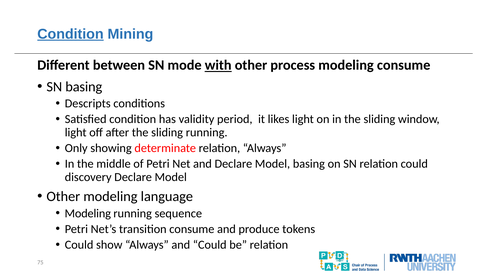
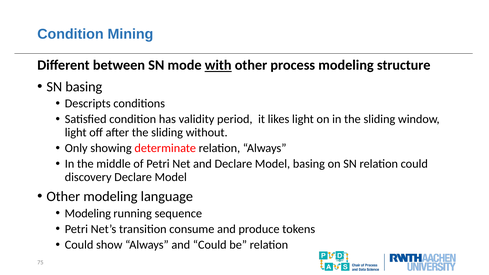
Condition at (70, 34) underline: present -> none
modeling consume: consume -> structure
sliding running: running -> without
